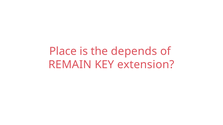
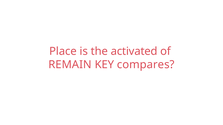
depends: depends -> activated
extension: extension -> compares
